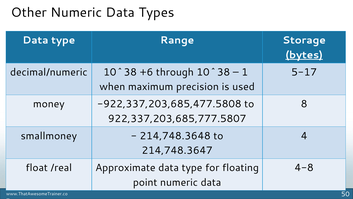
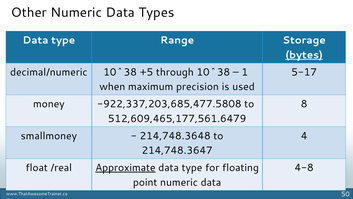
+6: +6 -> +5
922,337,203,685,777.5807: 922,337,203,685,777.5807 -> 512,609,465,177,561.6479
Approximate underline: none -> present
